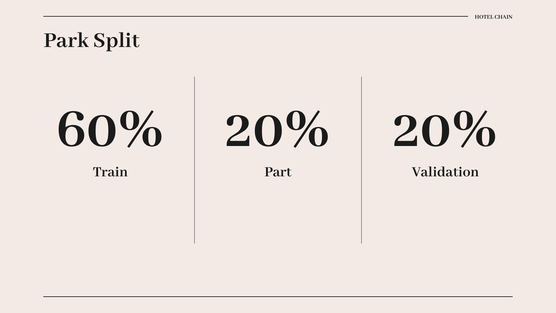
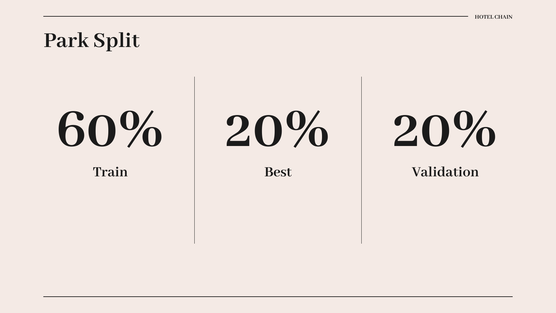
Part: Part -> Best
